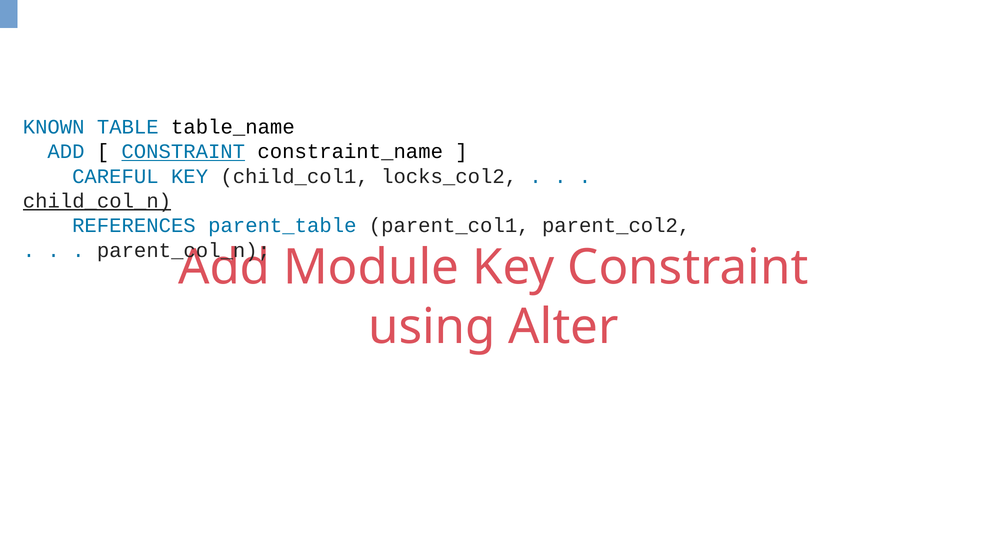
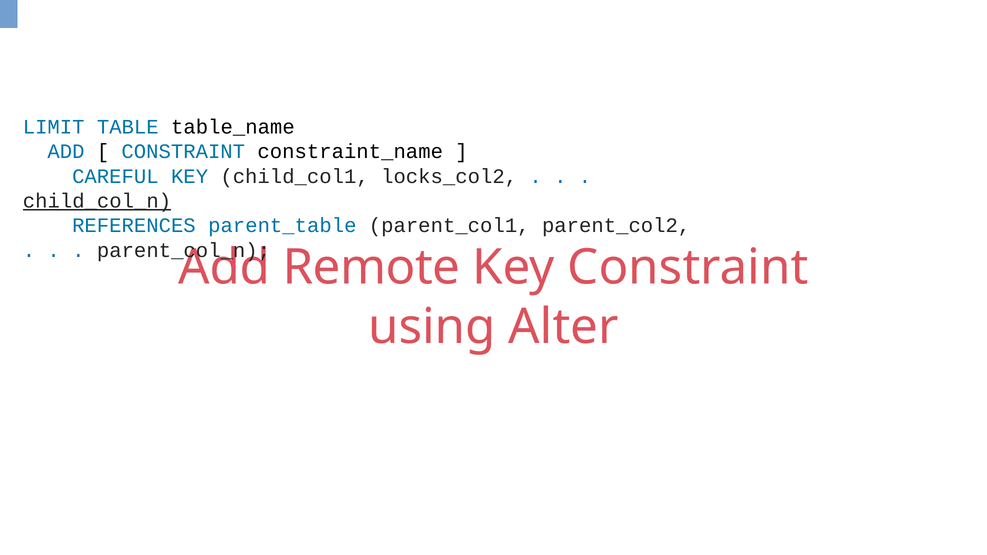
KNOWN: KNOWN -> LIMIT
CONSTRAINT at (183, 152) underline: present -> none
Module: Module -> Remote
